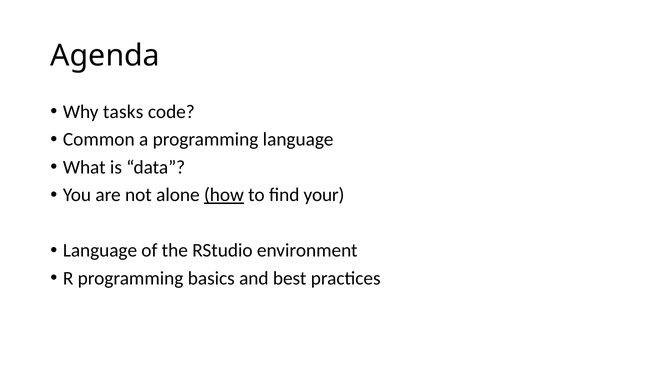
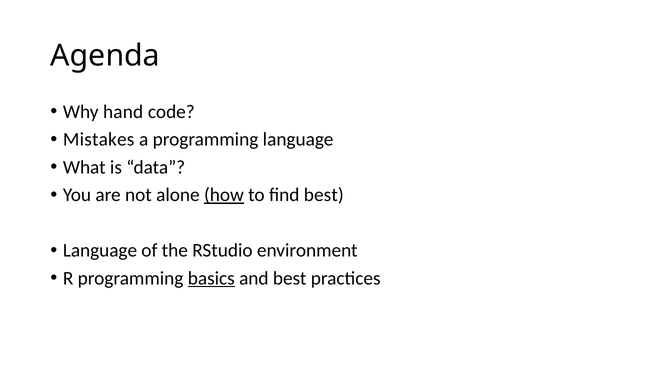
tasks: tasks -> hand
Common: Common -> Mistakes
find your: your -> best
basics underline: none -> present
